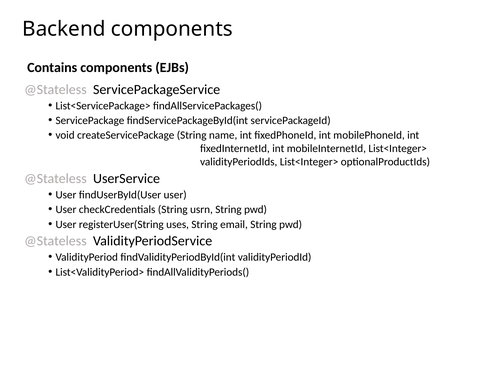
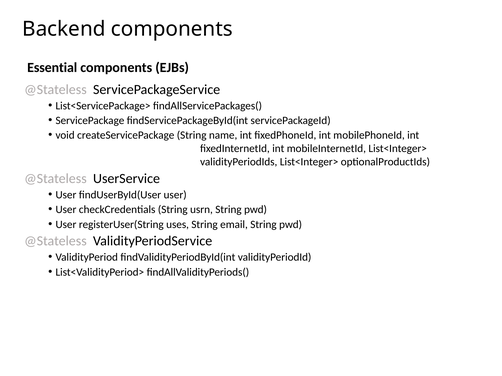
Contains: Contains -> Essential
